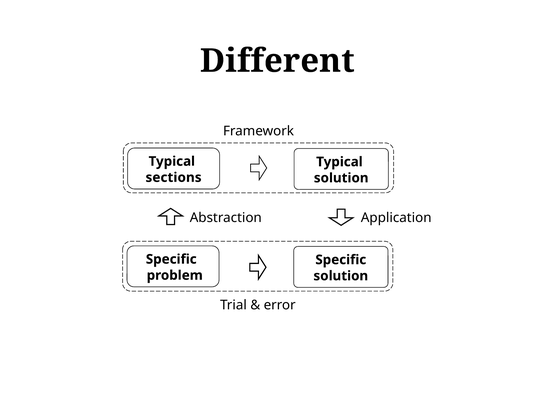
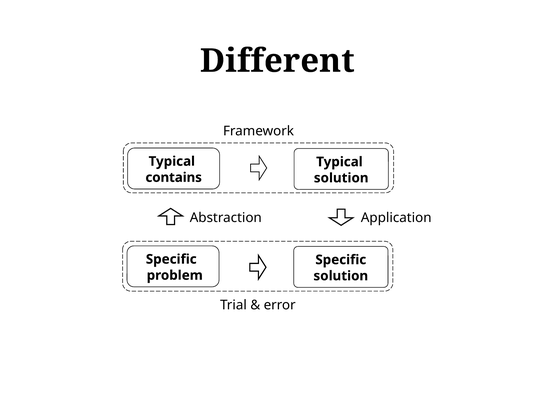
sections: sections -> contains
